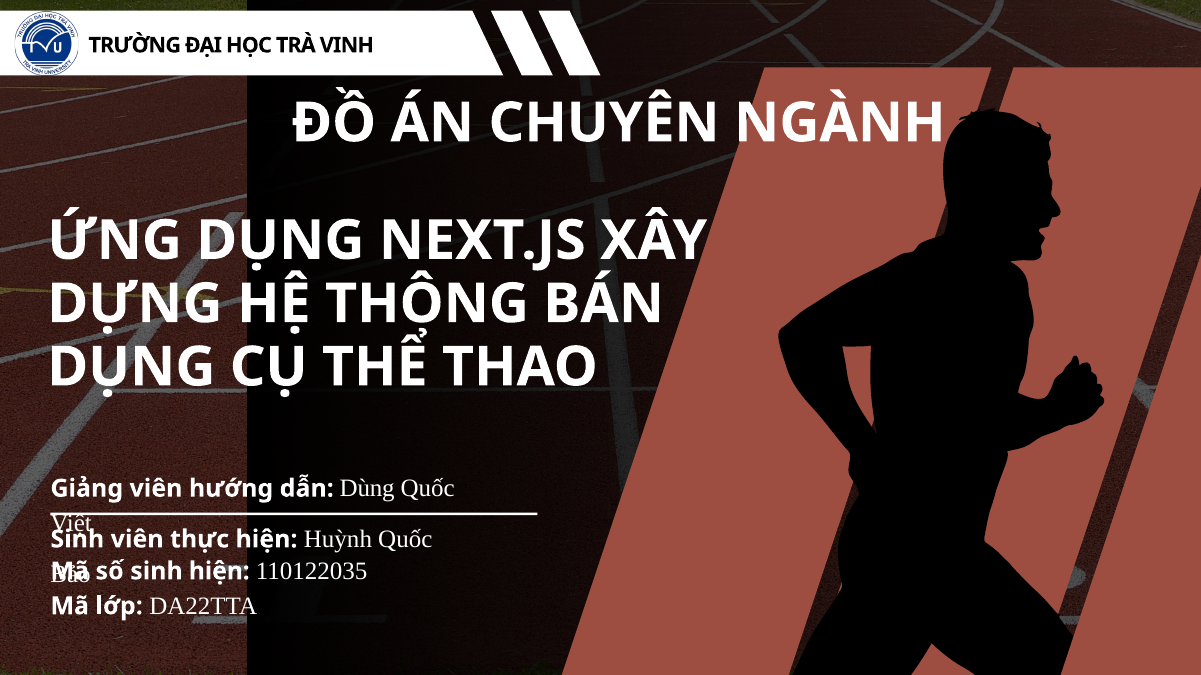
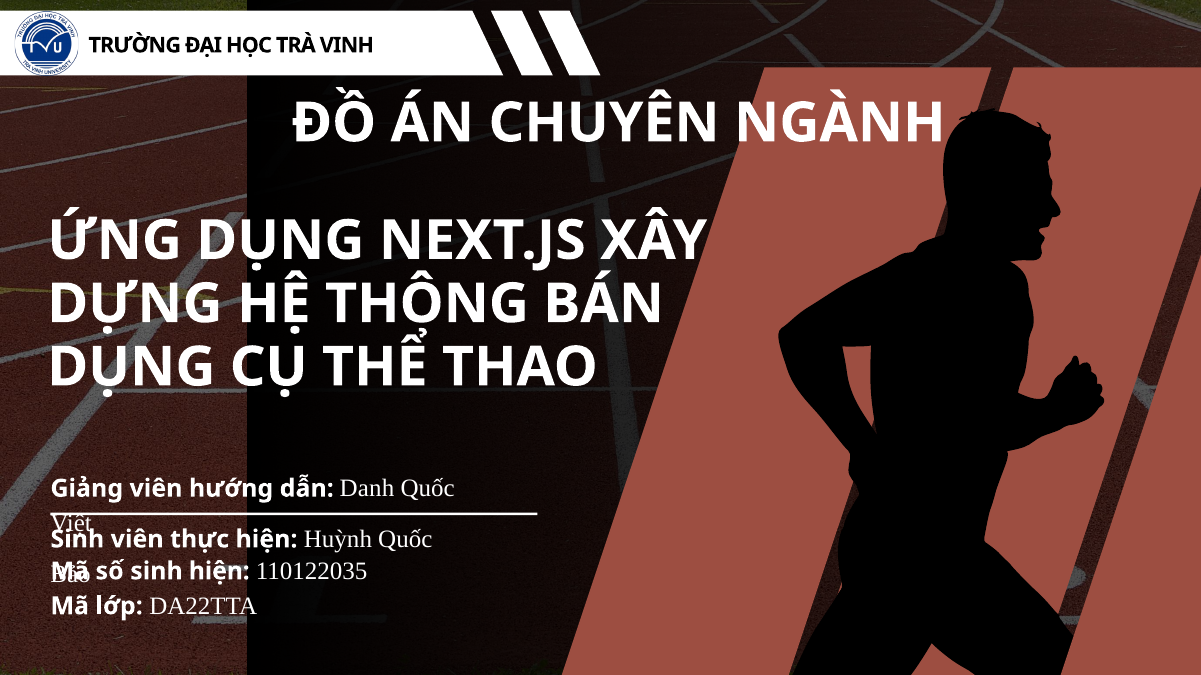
Dùng: Dùng -> Danh
